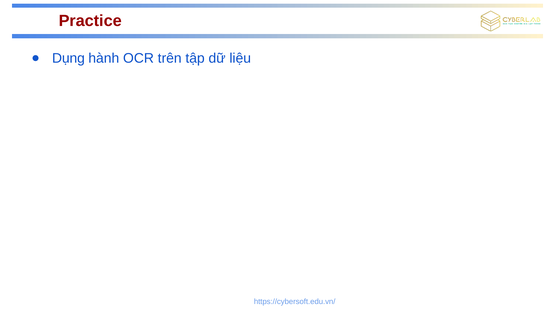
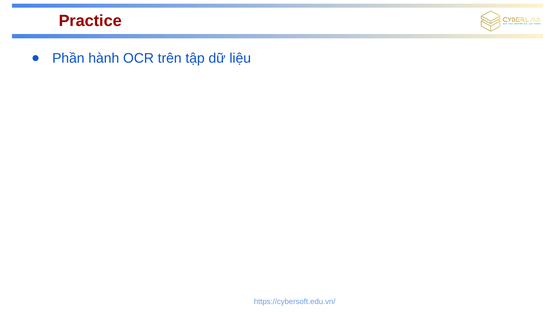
Dụng: Dụng -> Phần
